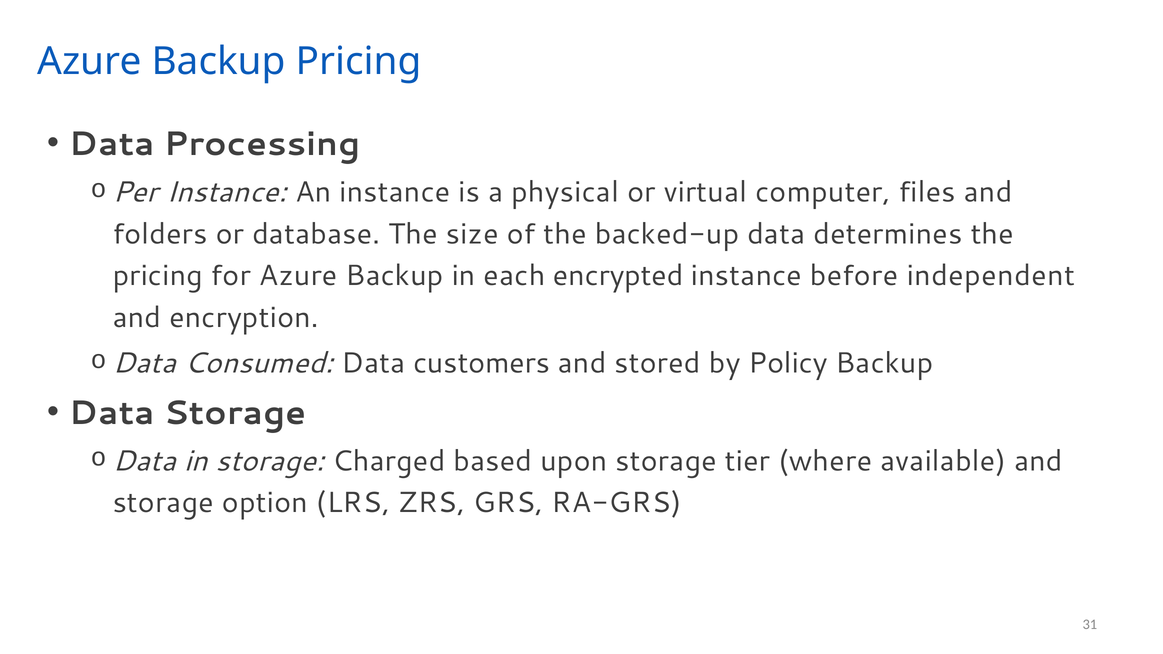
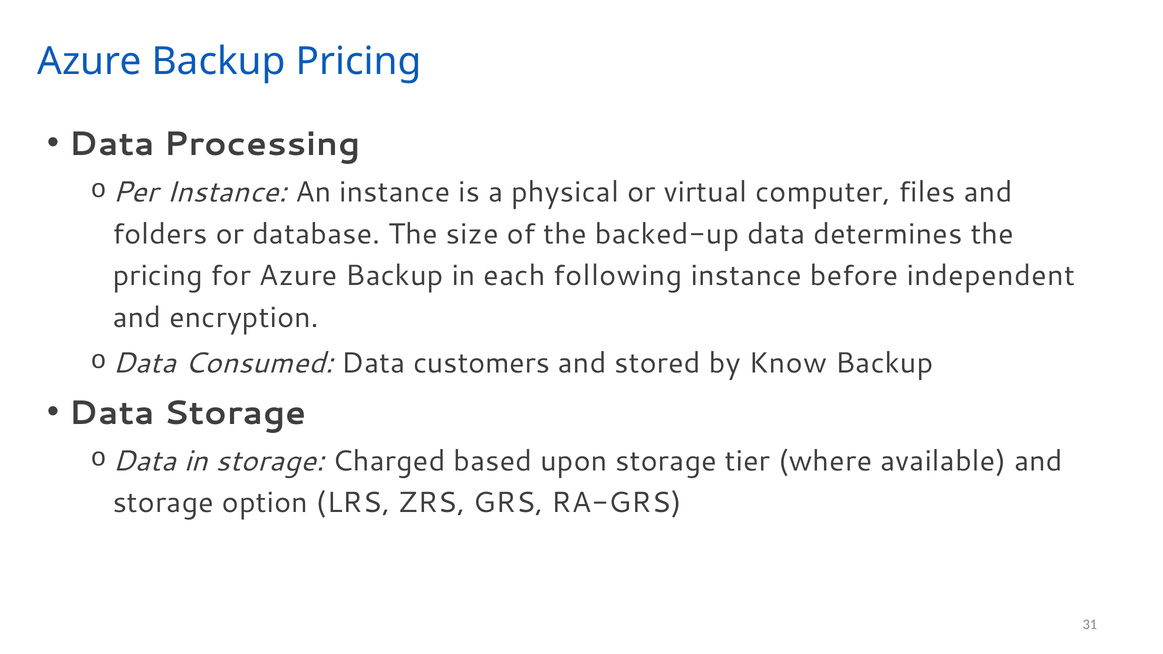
encrypted: encrypted -> following
Policy: Policy -> Know
